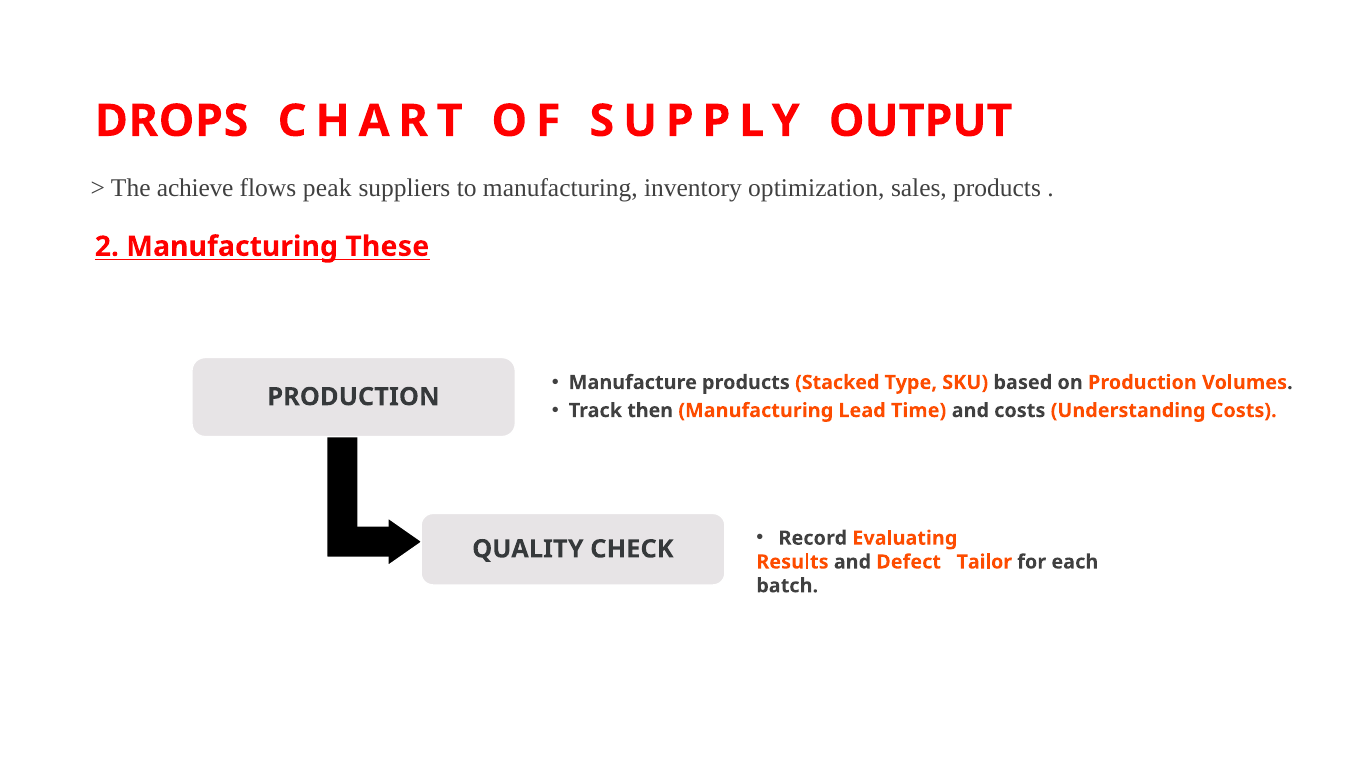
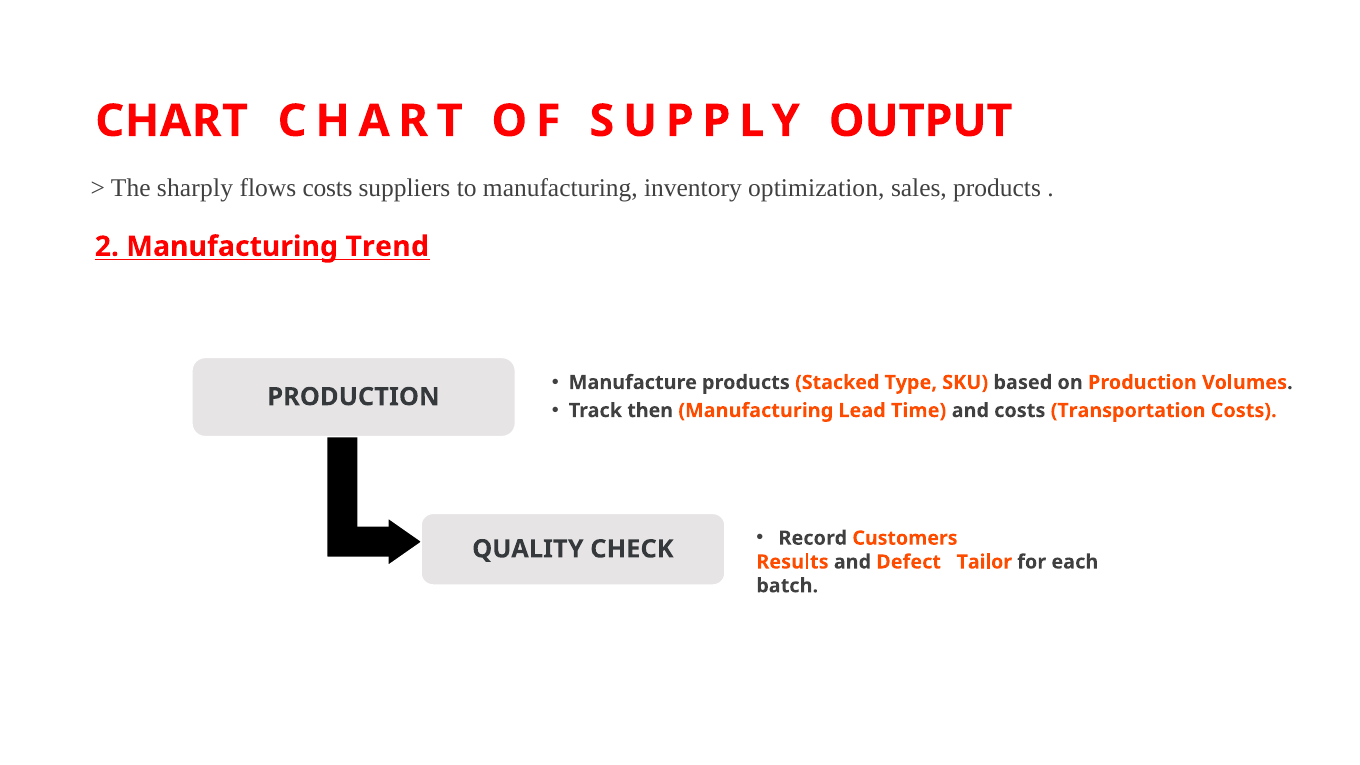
DROPS at (172, 121): DROPS -> CHART
achieve: achieve -> sharply
flows peak: peak -> costs
These: These -> Trend
Understanding: Understanding -> Transportation
Evaluating: Evaluating -> Customers
